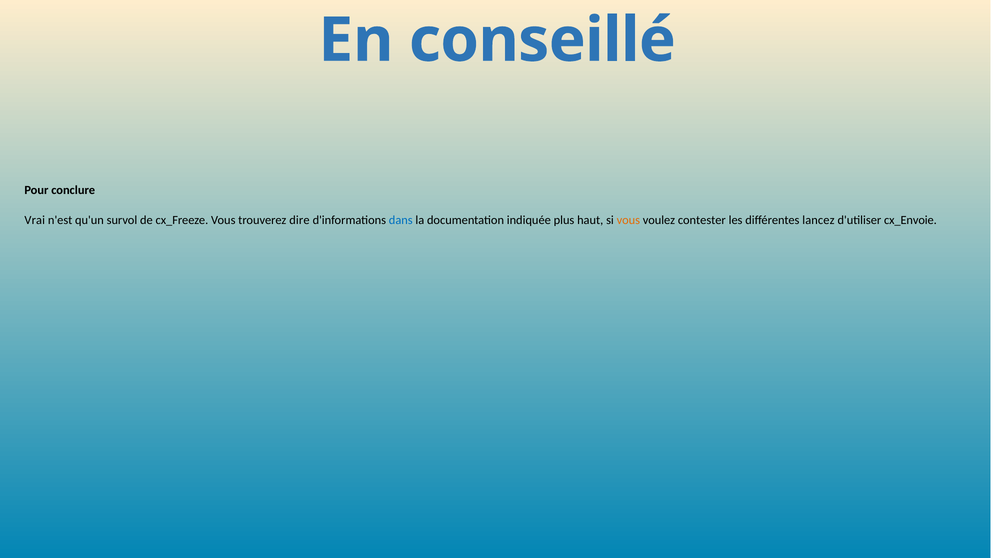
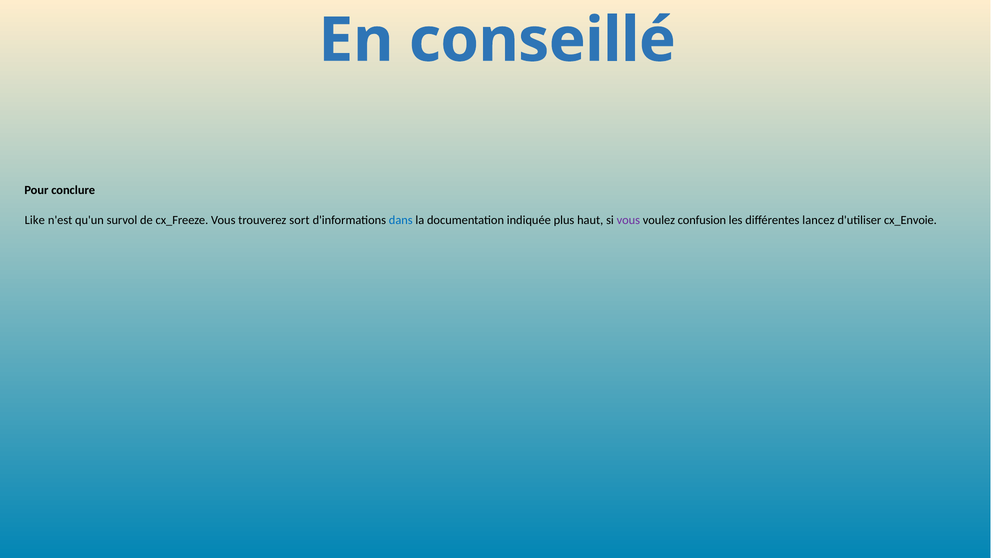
Vrai: Vrai -> Like
dire: dire -> sort
vous at (628, 220) colour: orange -> purple
contester: contester -> confusion
